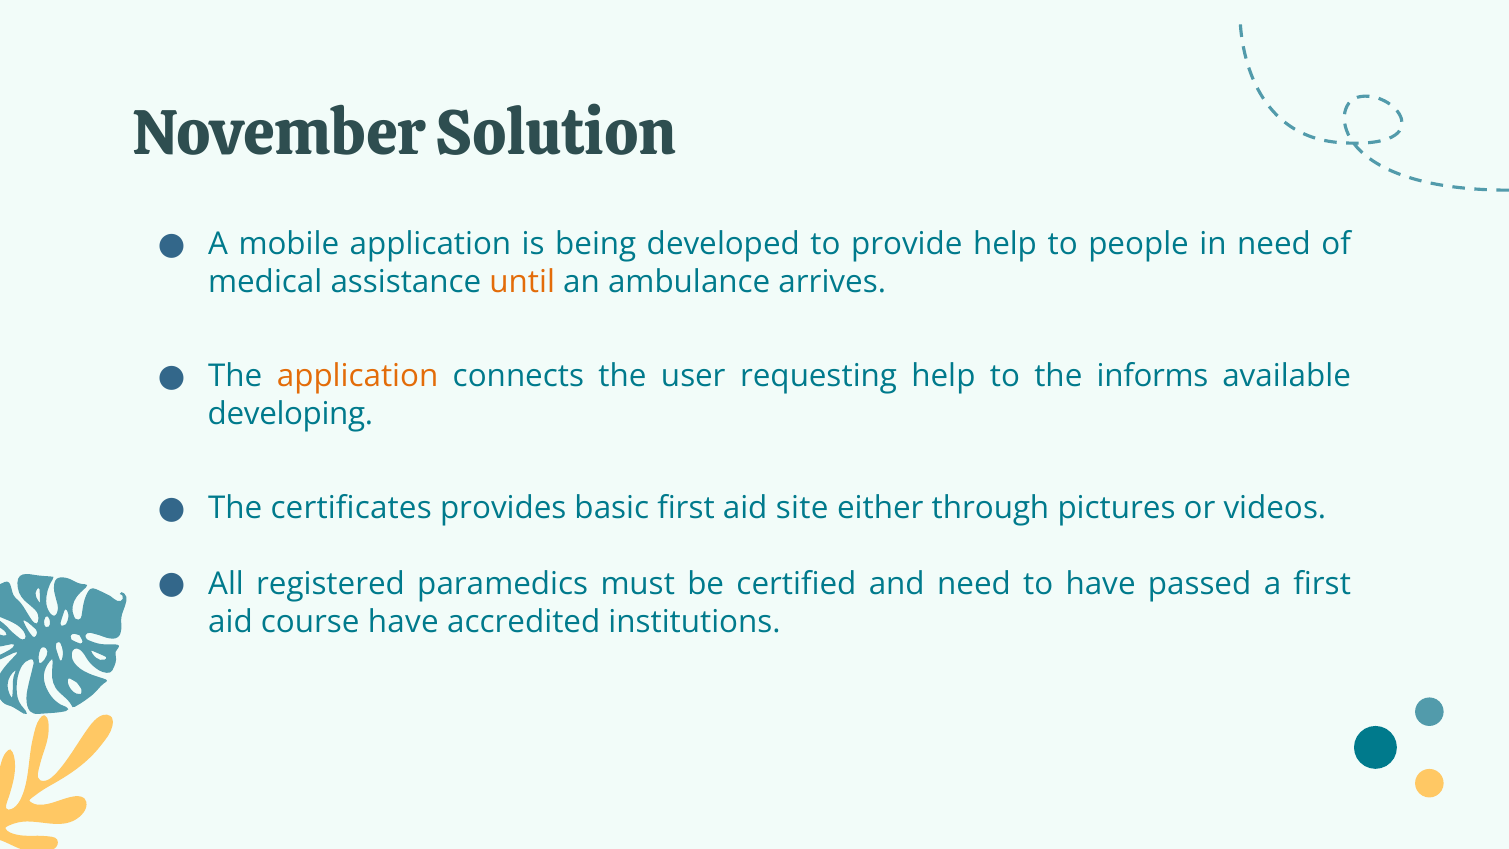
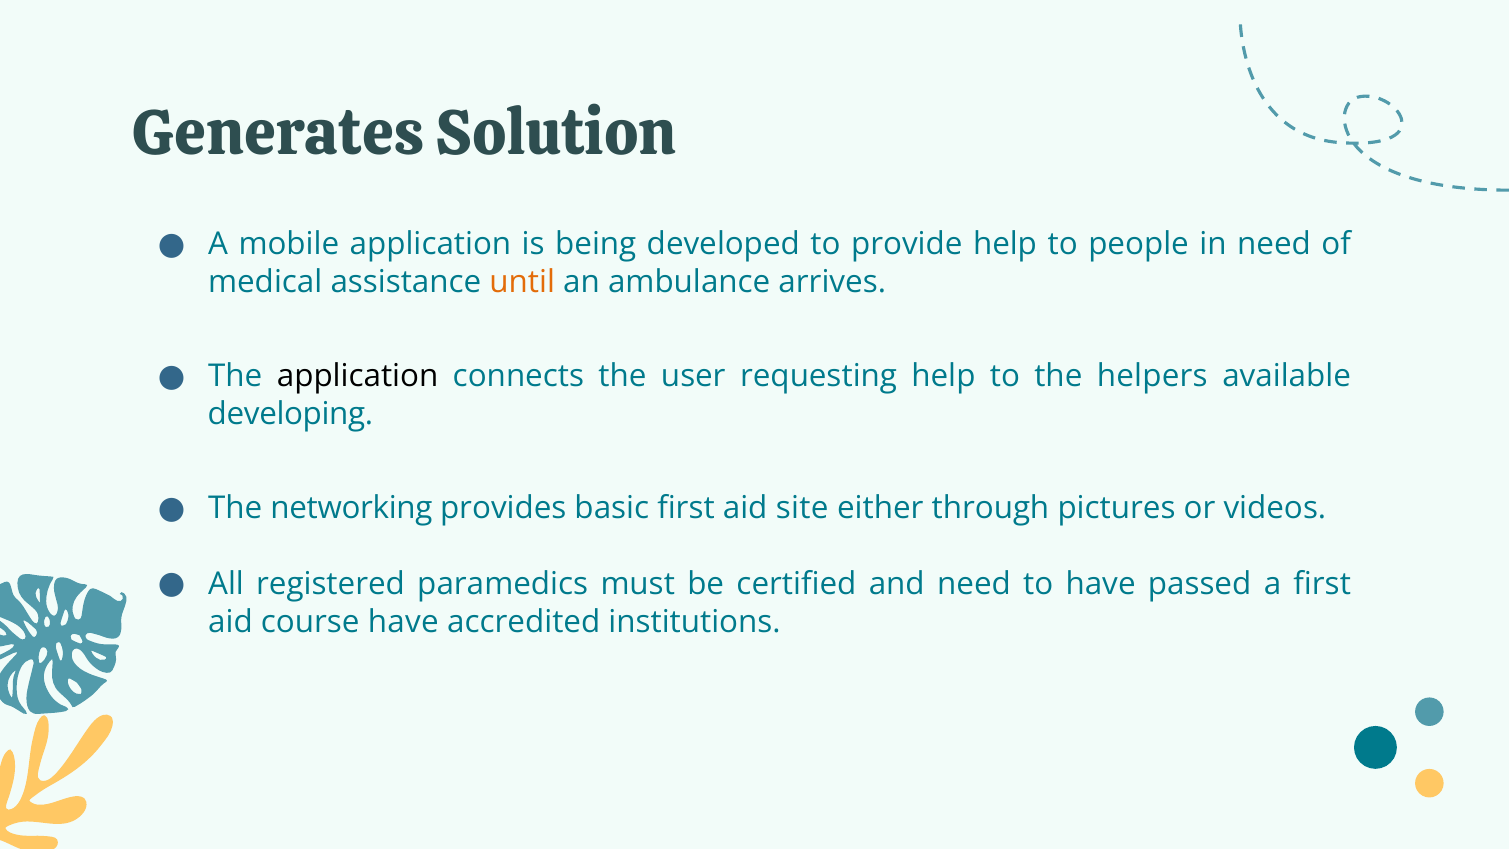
November: November -> Generates
application at (358, 376) colour: orange -> black
informs: informs -> helpers
certificates: certificates -> networking
